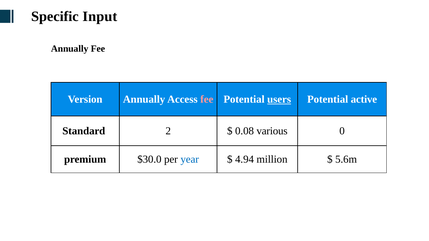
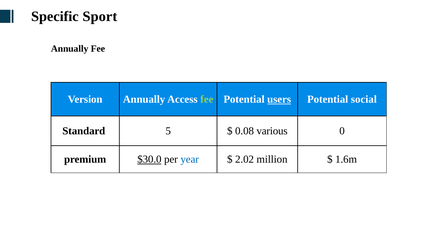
Input: Input -> Sport
fee at (207, 99) colour: pink -> light green
active: active -> social
2: 2 -> 5
$30.0 underline: none -> present
4.94: 4.94 -> 2.02
5.6m: 5.6m -> 1.6m
